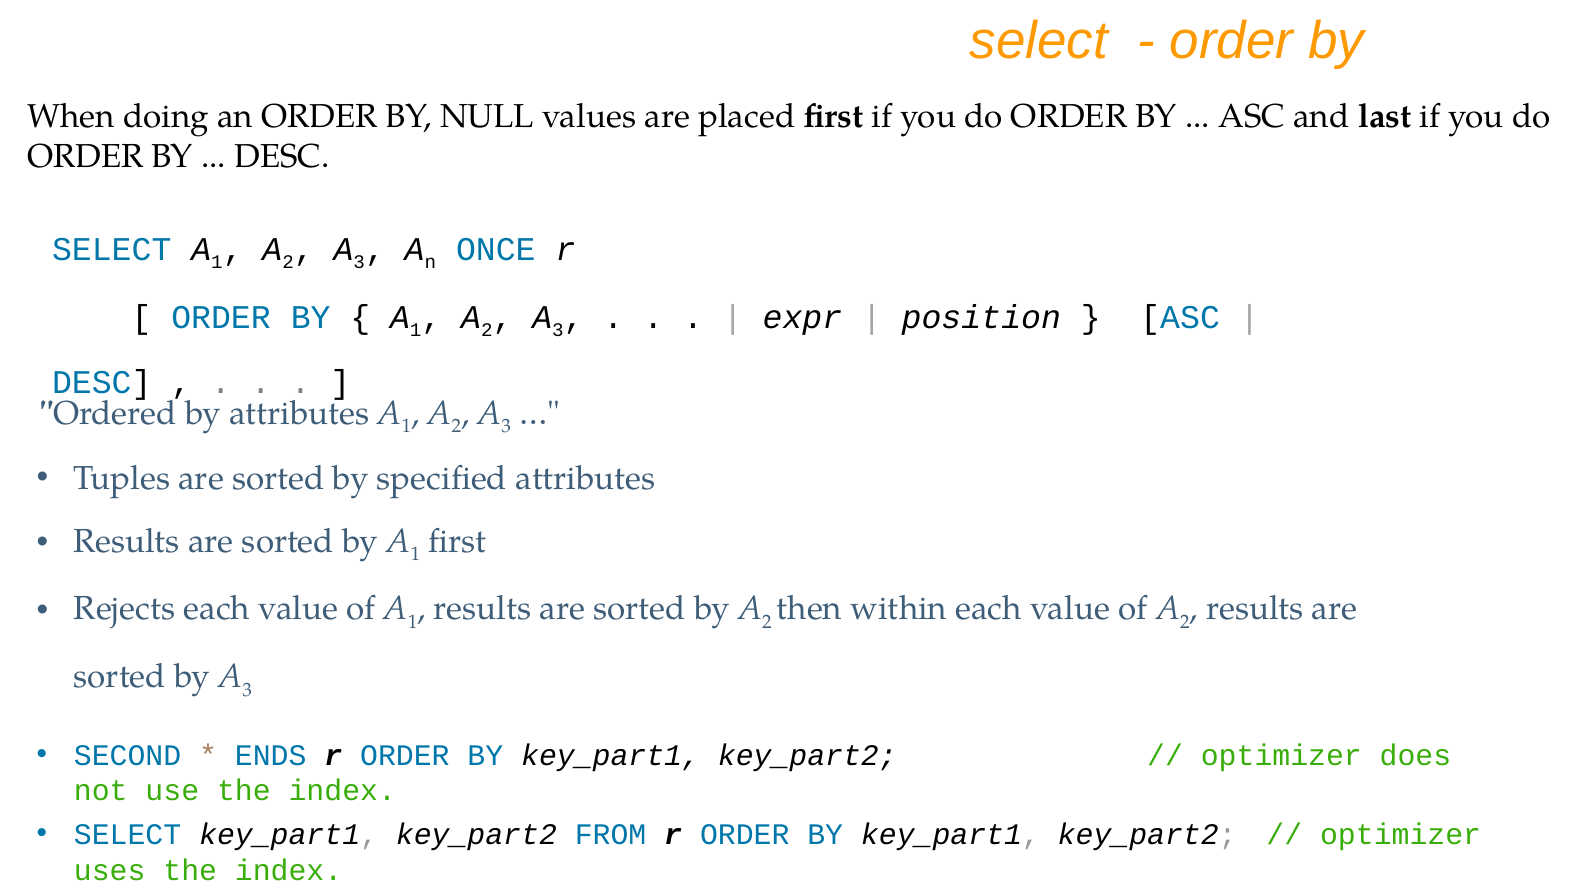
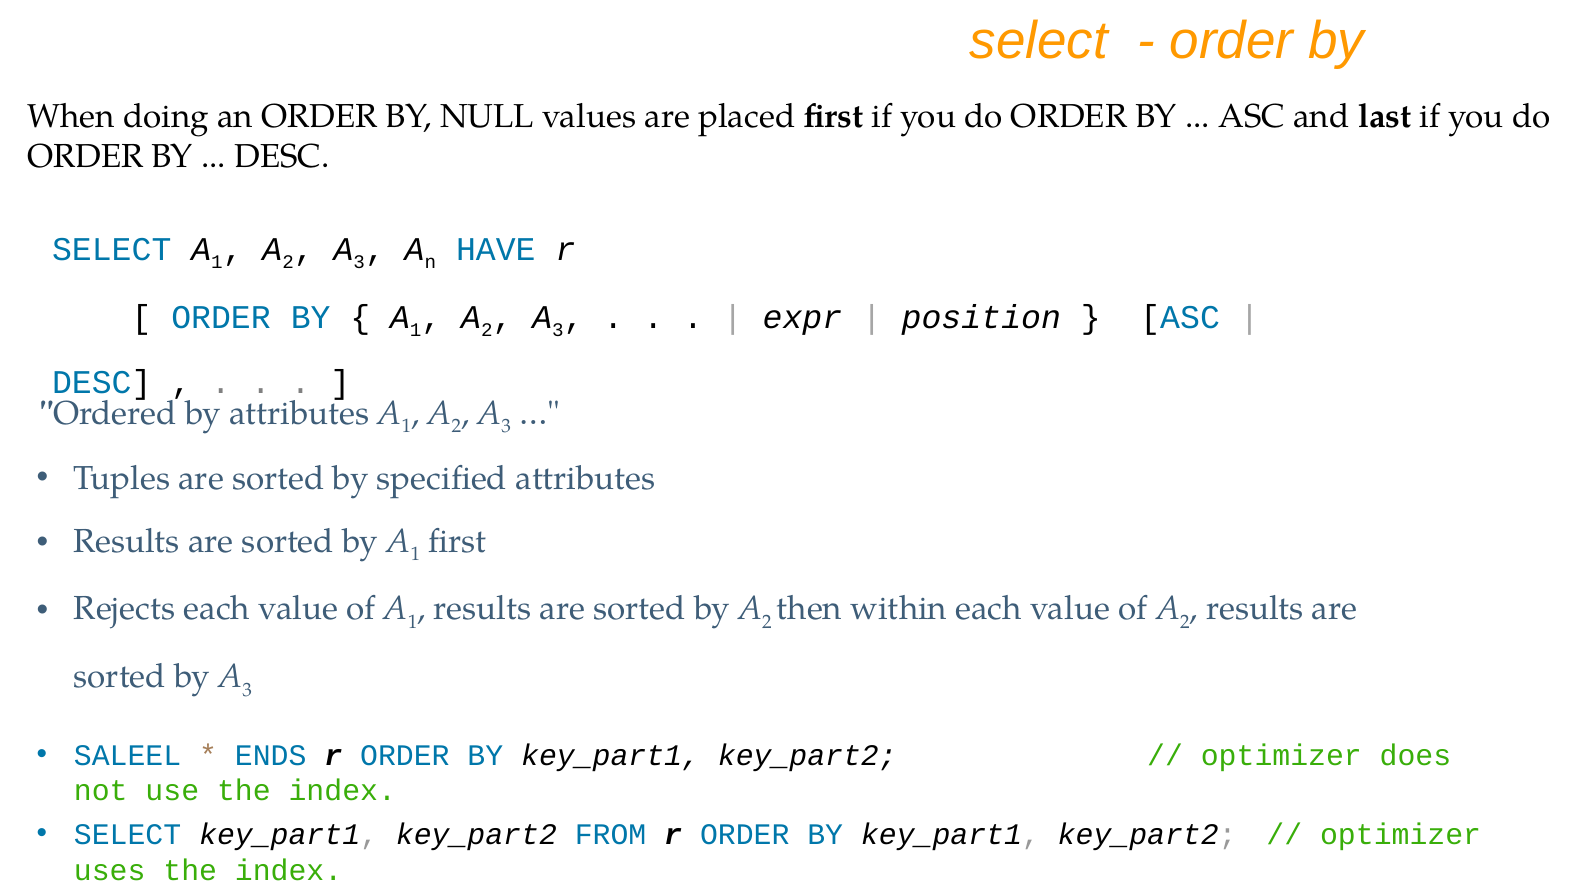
ONCE: ONCE -> HAVE
SECOND: SECOND -> SALEEL
